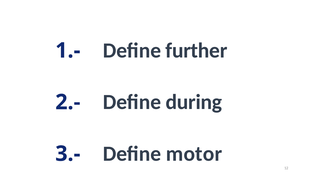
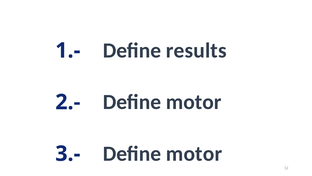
further: further -> results
2.- Define during: during -> motor
